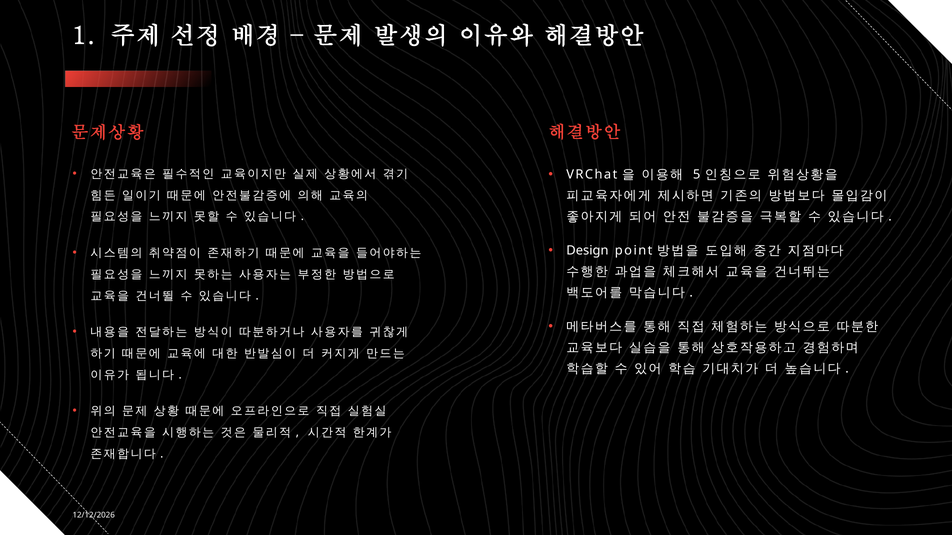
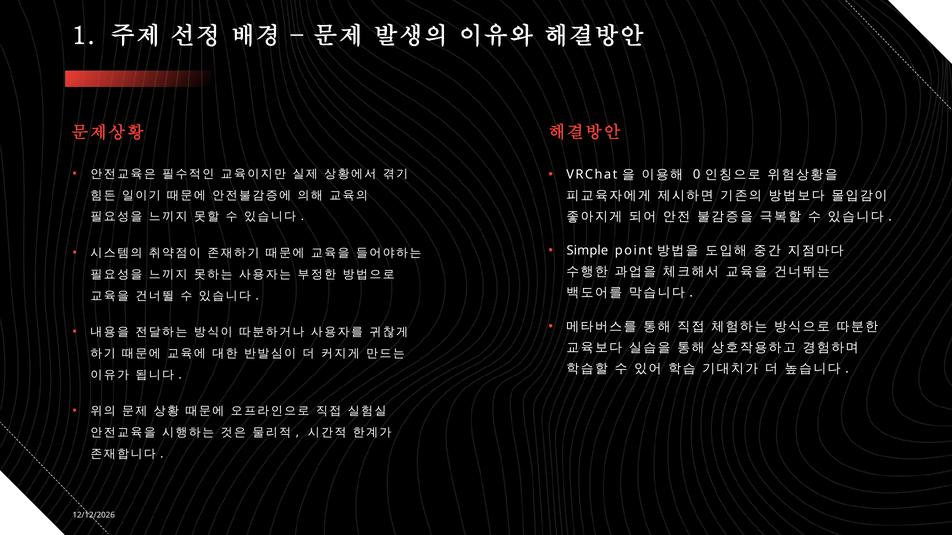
5: 5 -> 0
Design: Design -> Simple
